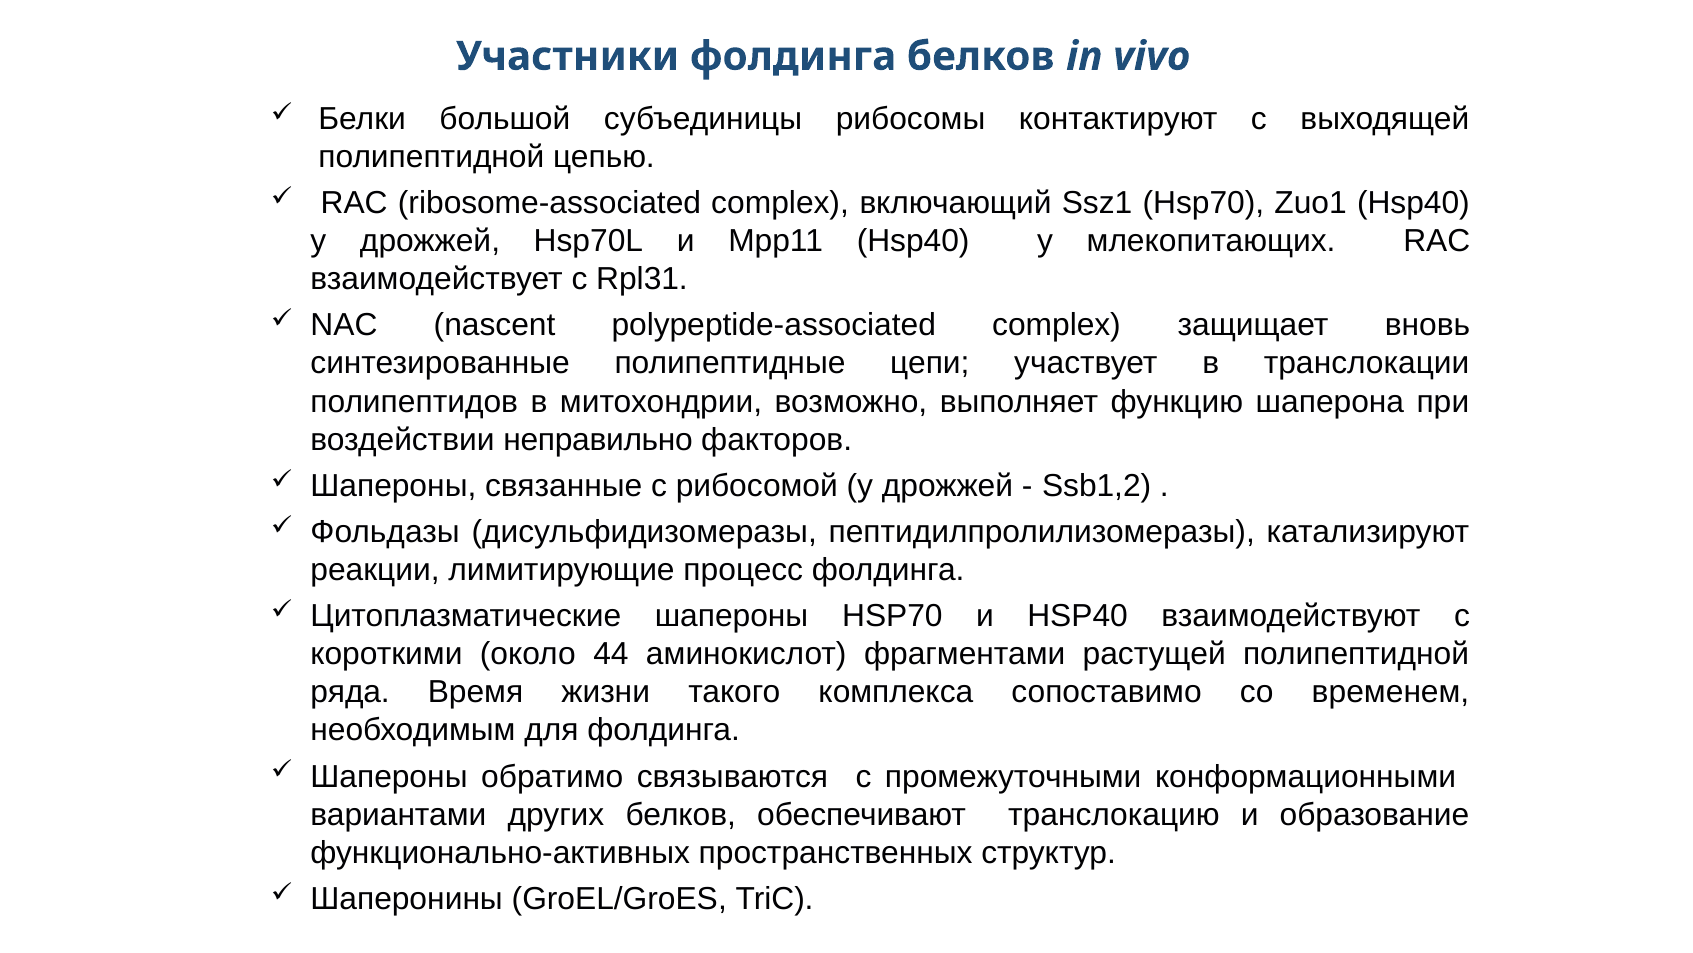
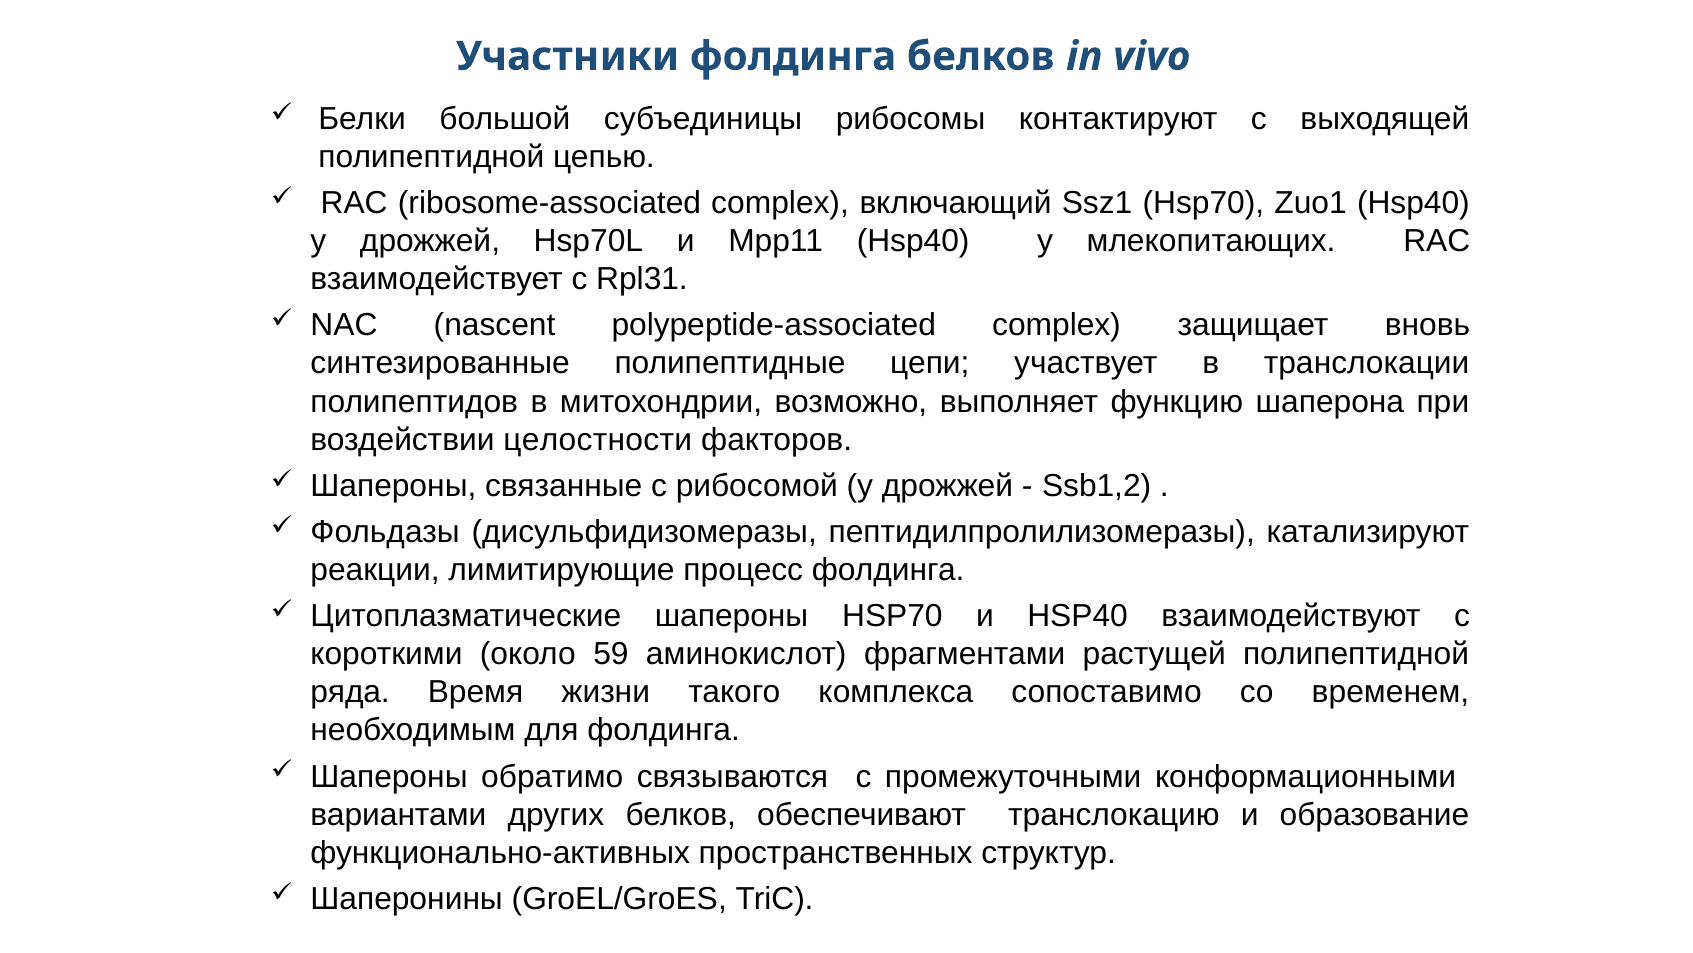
неправильно: неправильно -> целостности
44: 44 -> 59
